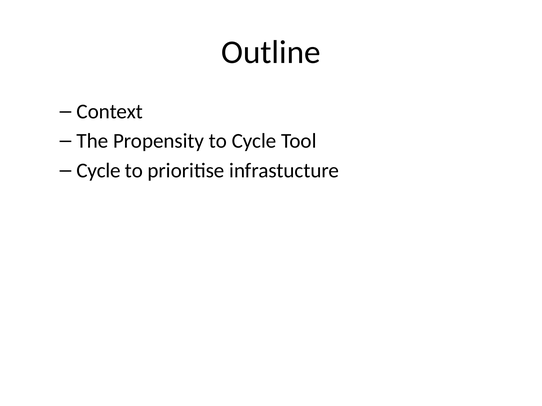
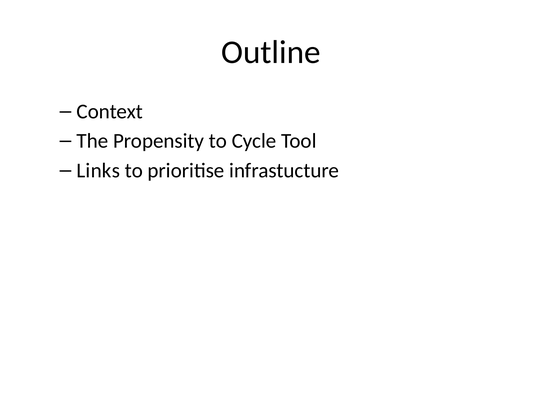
Cycle at (98, 171): Cycle -> Links
